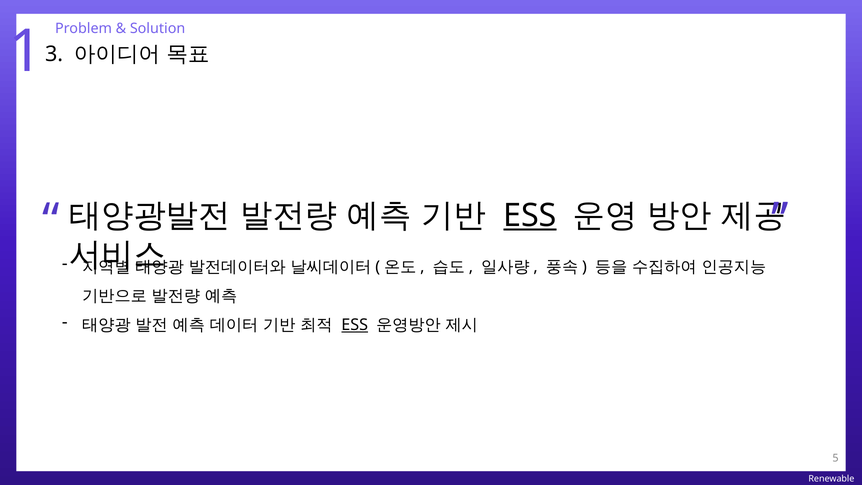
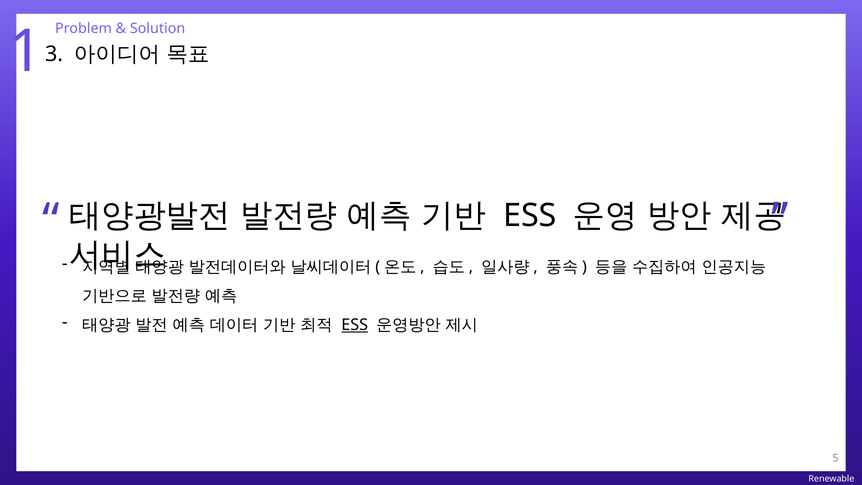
ESS at (530, 216) underline: present -> none
